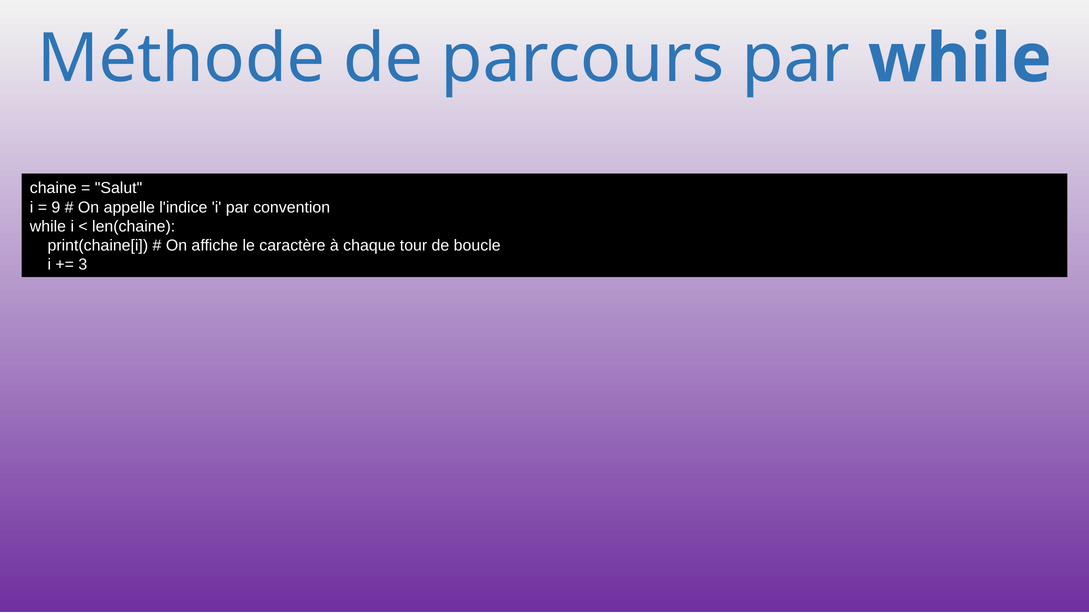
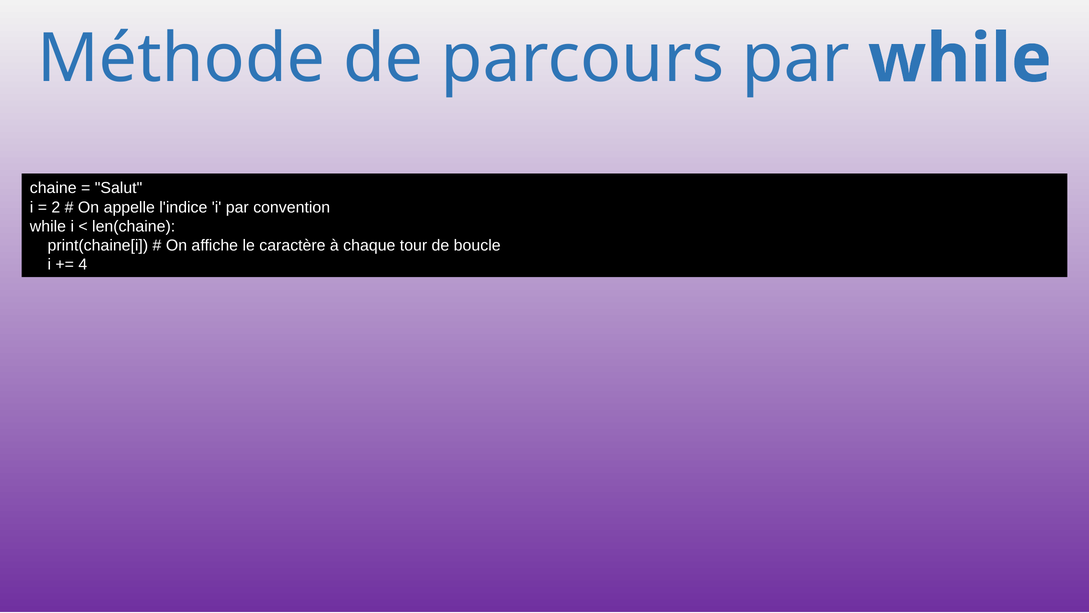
9: 9 -> 2
3: 3 -> 4
